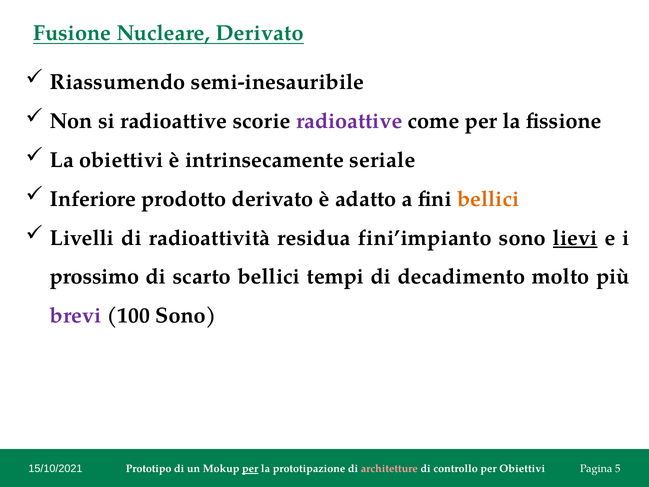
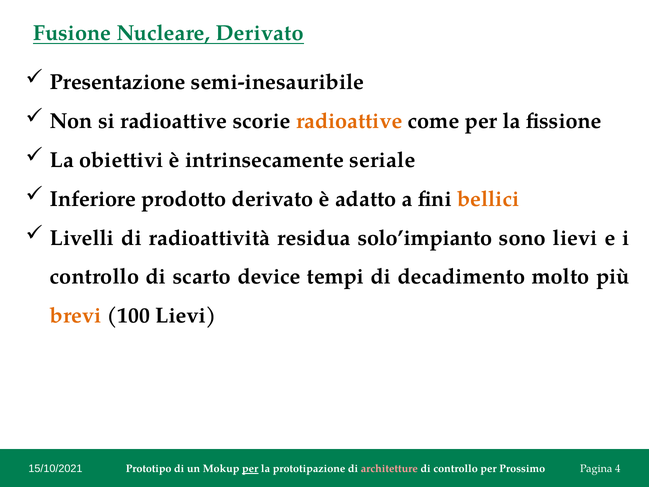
Riassumendo: Riassumendo -> Presentazione
radioattive at (349, 121) colour: purple -> orange
fini’impianto: fini’impianto -> solo’impianto
lievi at (575, 238) underline: present -> none
prossimo at (95, 277): prossimo -> controllo
scarto bellici: bellici -> device
brevi colour: purple -> orange
100 Sono: Sono -> Lievi
per Obiettivi: Obiettivi -> Prossimo
5: 5 -> 4
